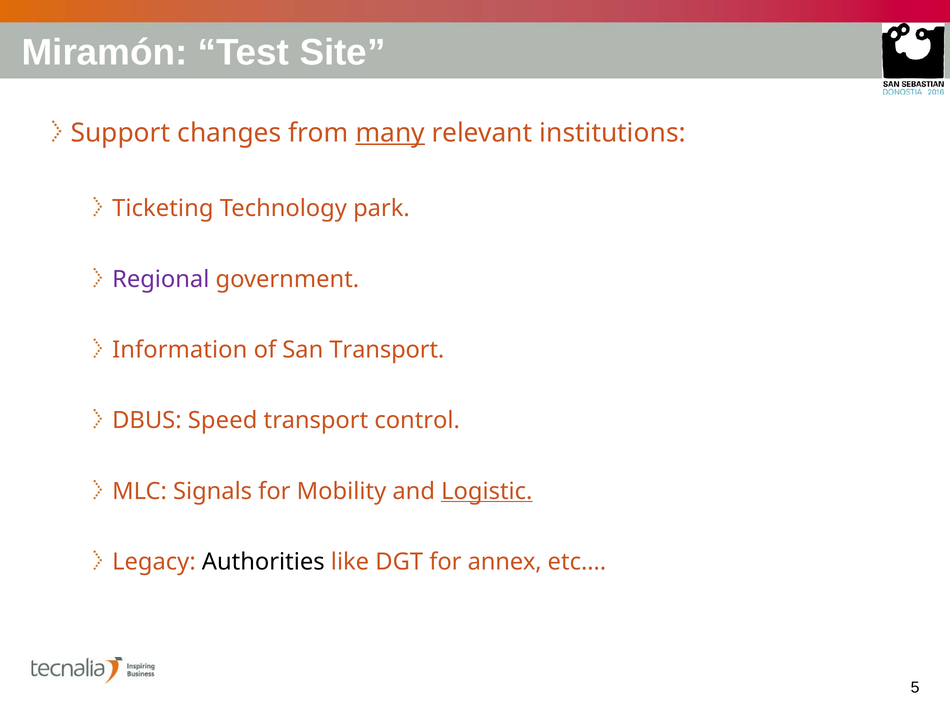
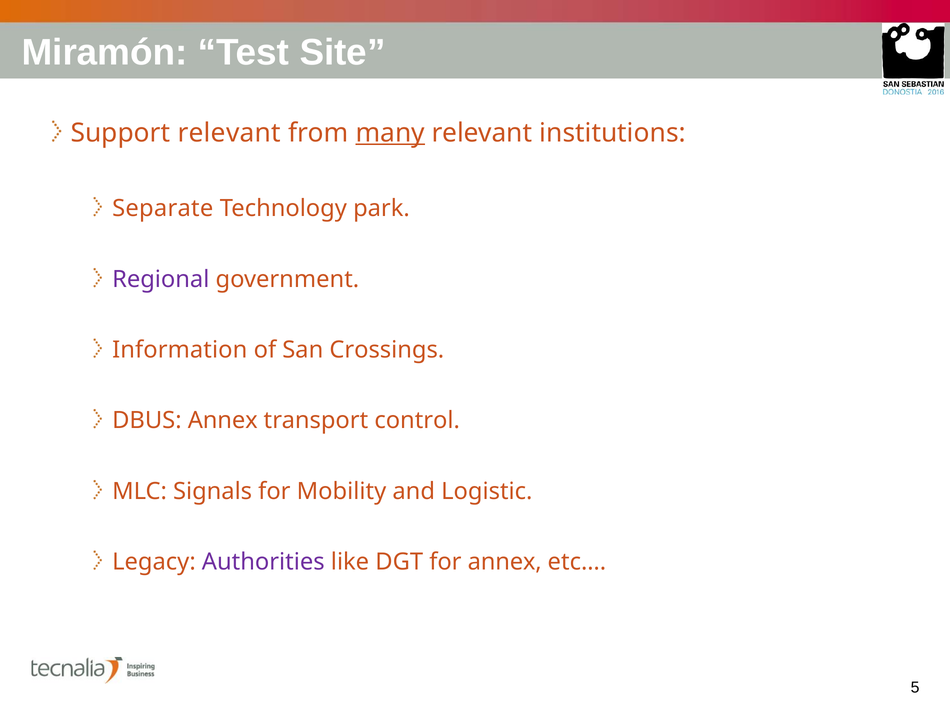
Support changes: changes -> relevant
Ticketing: Ticketing -> Separate
San Transport: Transport -> Crossings
DBUS Speed: Speed -> Annex
Logistic underline: present -> none
Authorities colour: black -> purple
